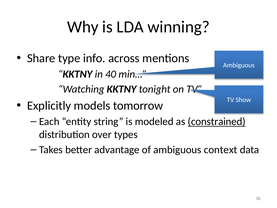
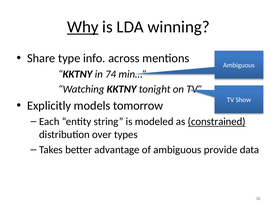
Why underline: none -> present
40: 40 -> 74
context: context -> provide
